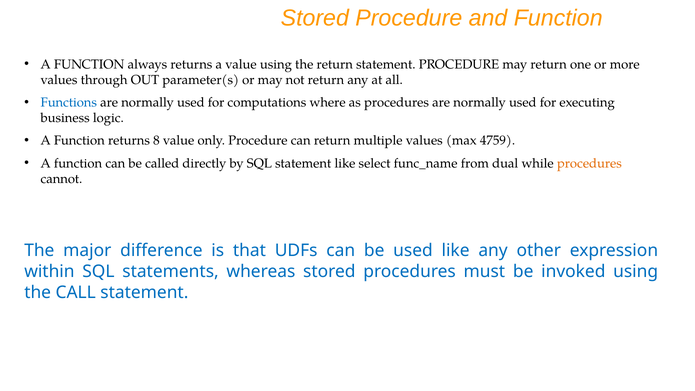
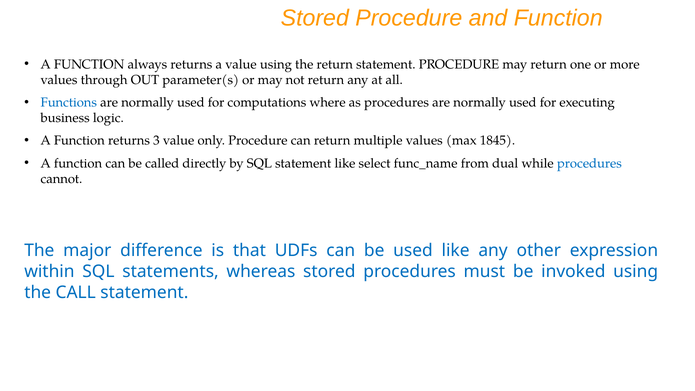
8: 8 -> 3
4759: 4759 -> 1845
procedures at (589, 163) colour: orange -> blue
